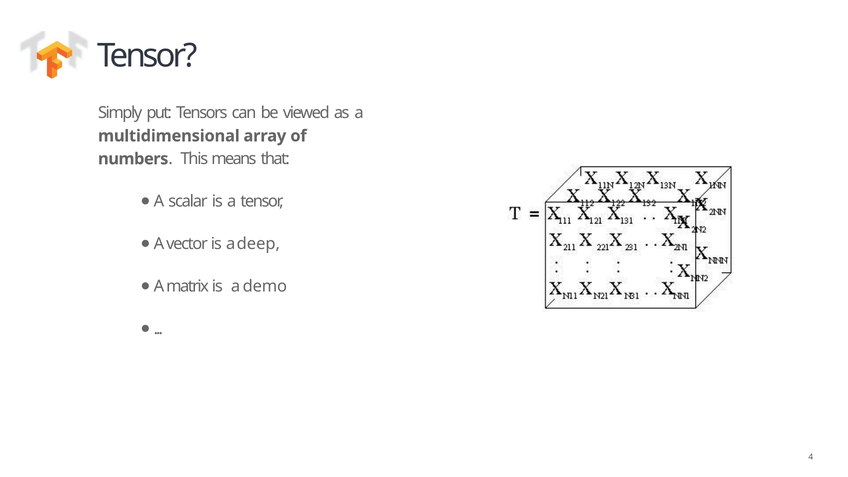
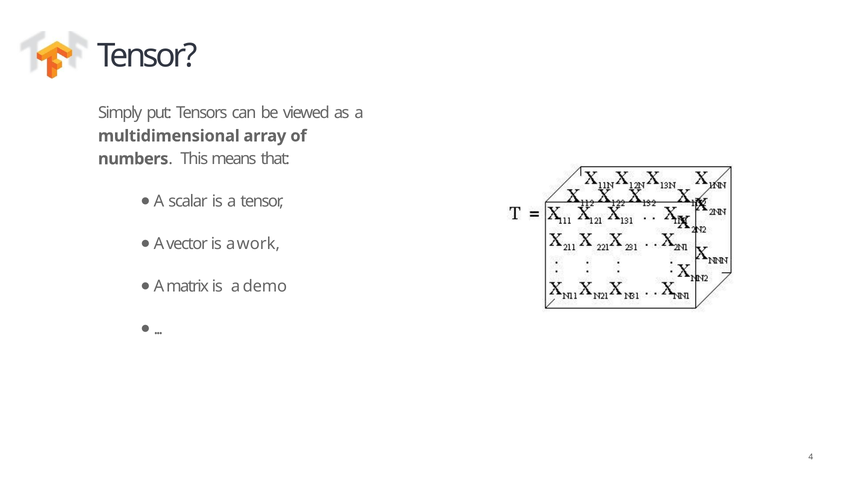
deep: deep -> work
